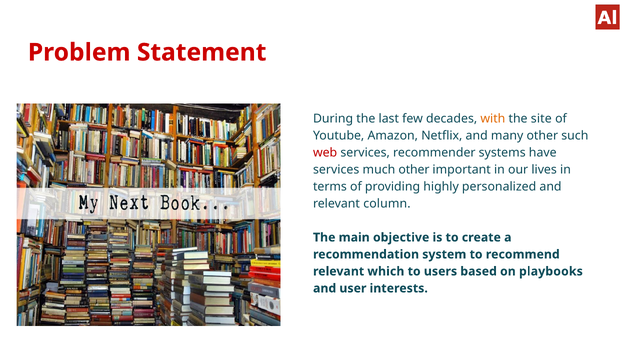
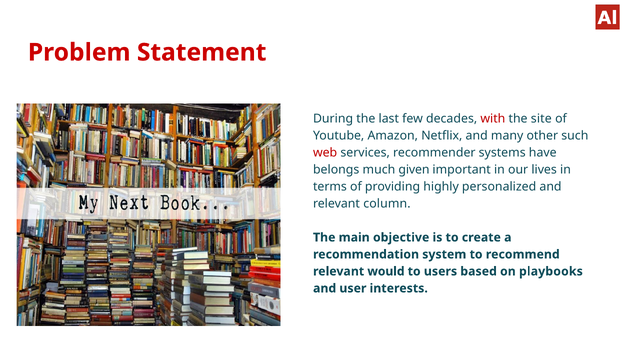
with colour: orange -> red
services at (336, 170): services -> belongs
much other: other -> given
which: which -> would
